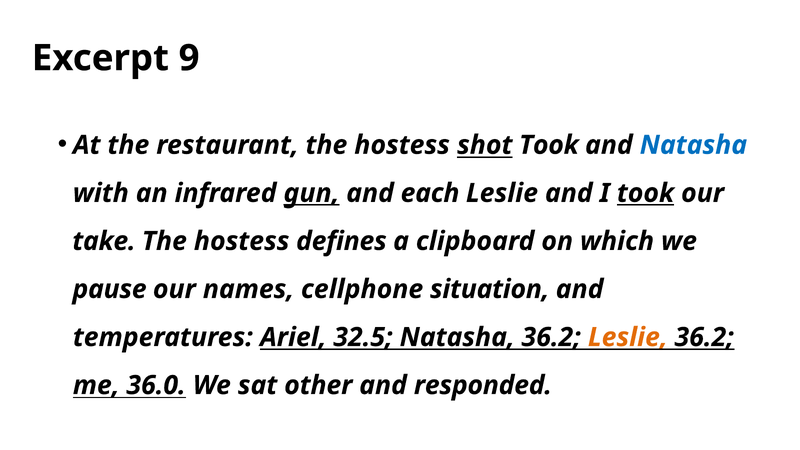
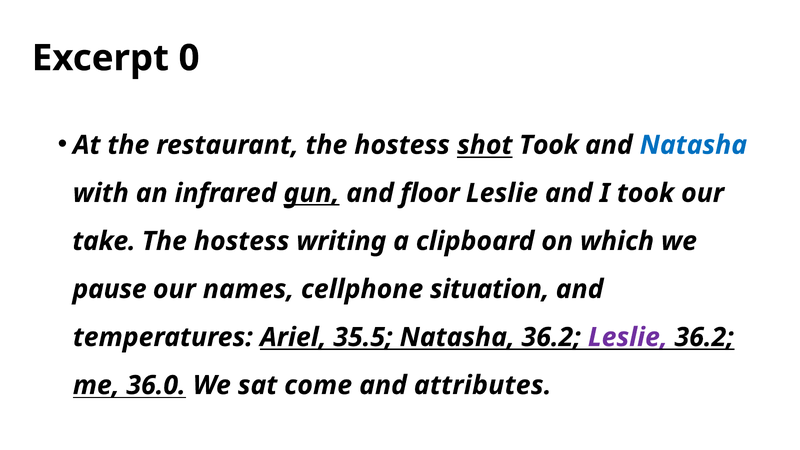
9: 9 -> 0
each: each -> floor
took at (645, 193) underline: present -> none
defines: defines -> writing
32.5: 32.5 -> 35.5
Leslie at (628, 337) colour: orange -> purple
other: other -> come
responded: responded -> attributes
